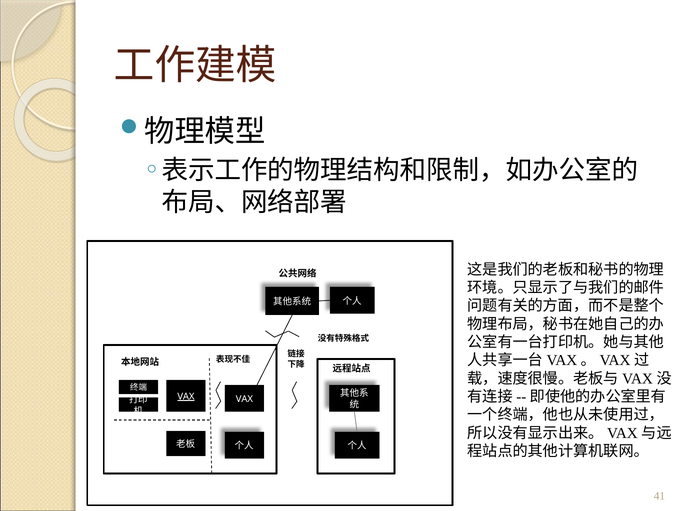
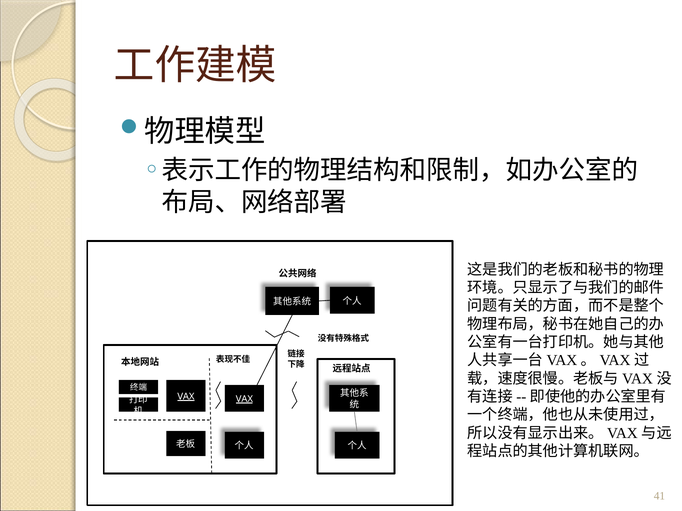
VAX at (244, 399) underline: none -> present
